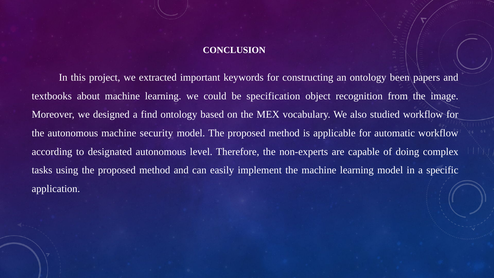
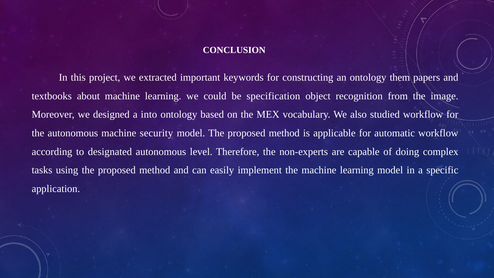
been: been -> them
find: find -> into
